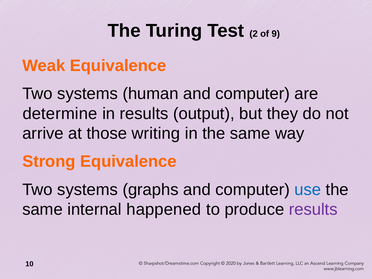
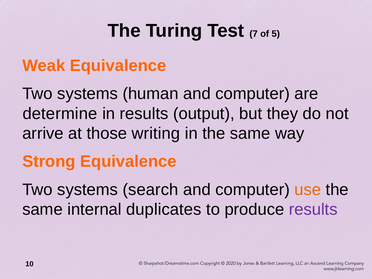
2: 2 -> 7
9: 9 -> 5
graphs: graphs -> search
use colour: blue -> orange
happened: happened -> duplicates
